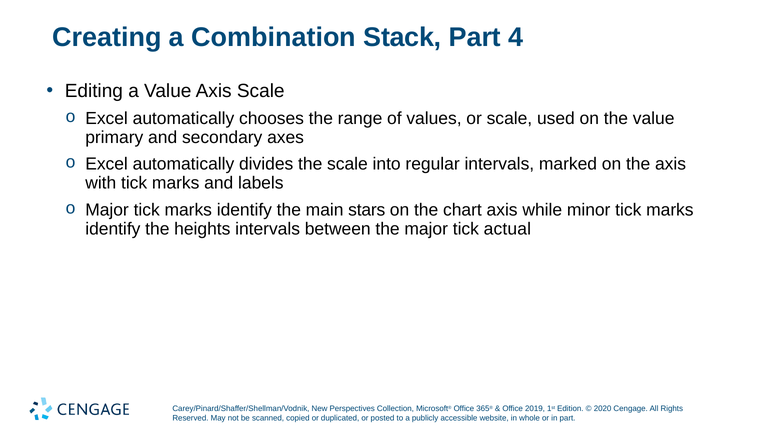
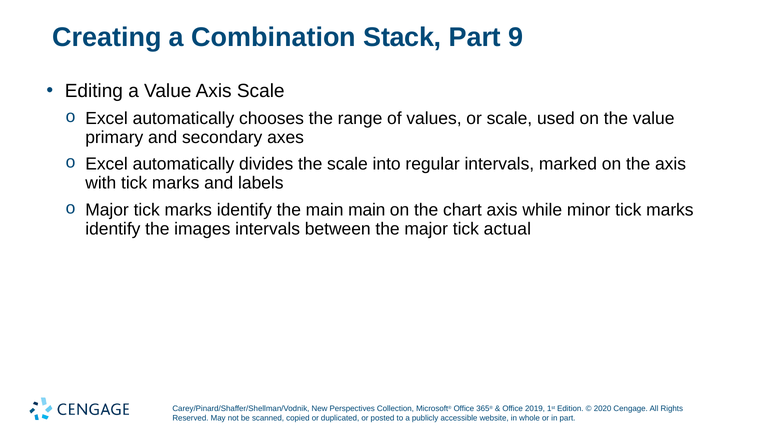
4: 4 -> 9
main stars: stars -> main
heights: heights -> images
